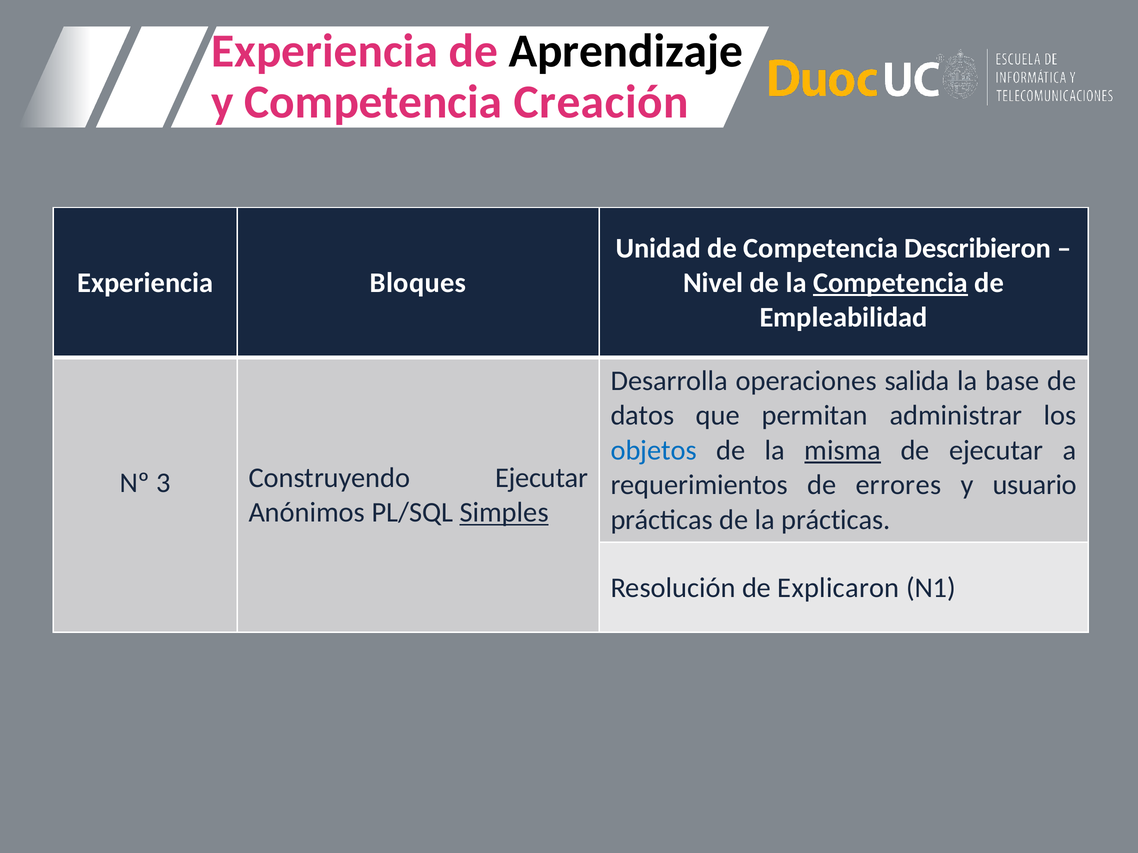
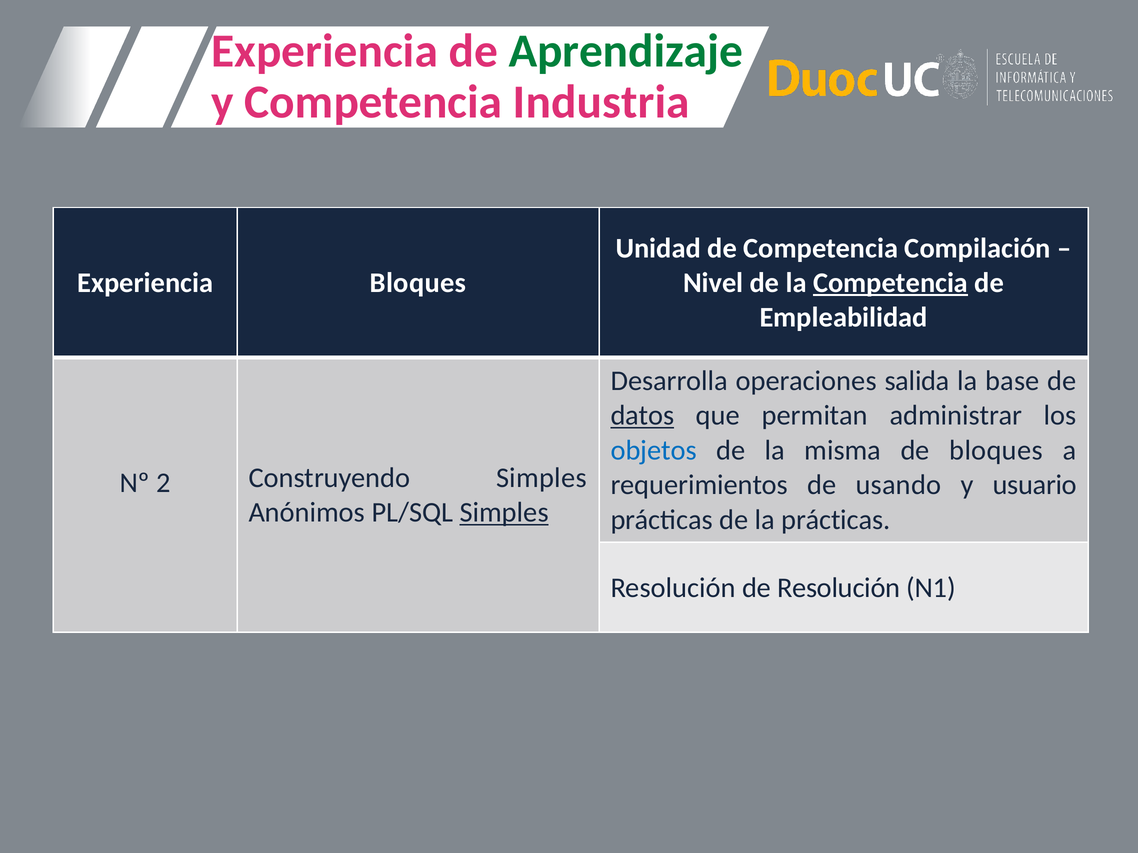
Aprendizaje colour: black -> green
Creación: Creación -> Industria
Describieron: Describieron -> Compilación
datos underline: none -> present
misma underline: present -> none
de ejecutar: ejecutar -> bloques
3: 3 -> 2
Construyendo Ejecutar: Ejecutar -> Simples
errores: errores -> usando
de Explicaron: Explicaron -> Resolución
